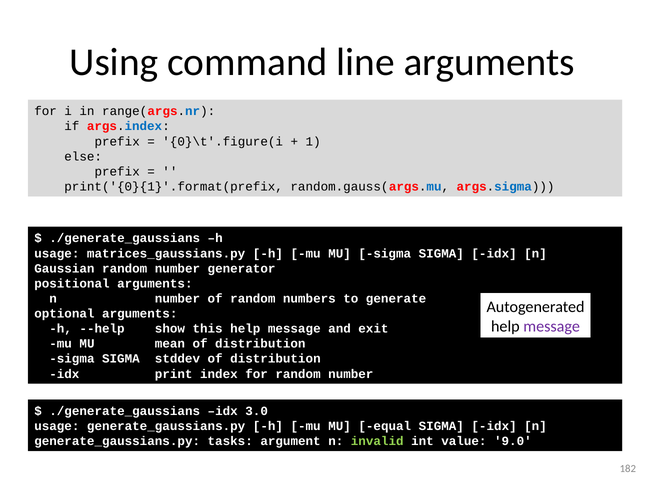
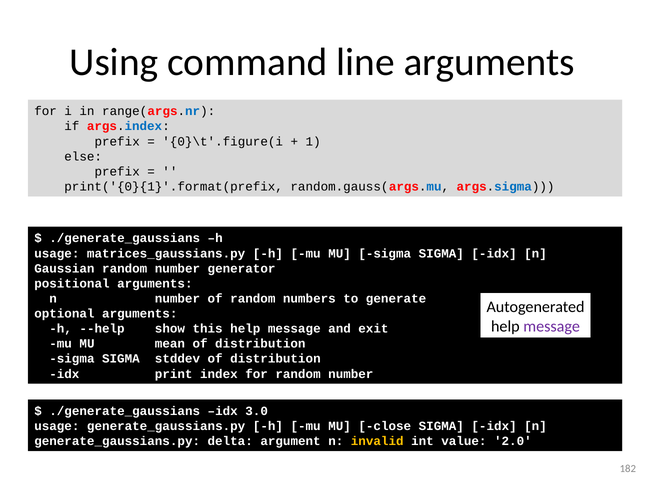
equal: equal -> close
tasks: tasks -> delta
invalid colour: light green -> yellow
9.0: 9.0 -> 2.0
